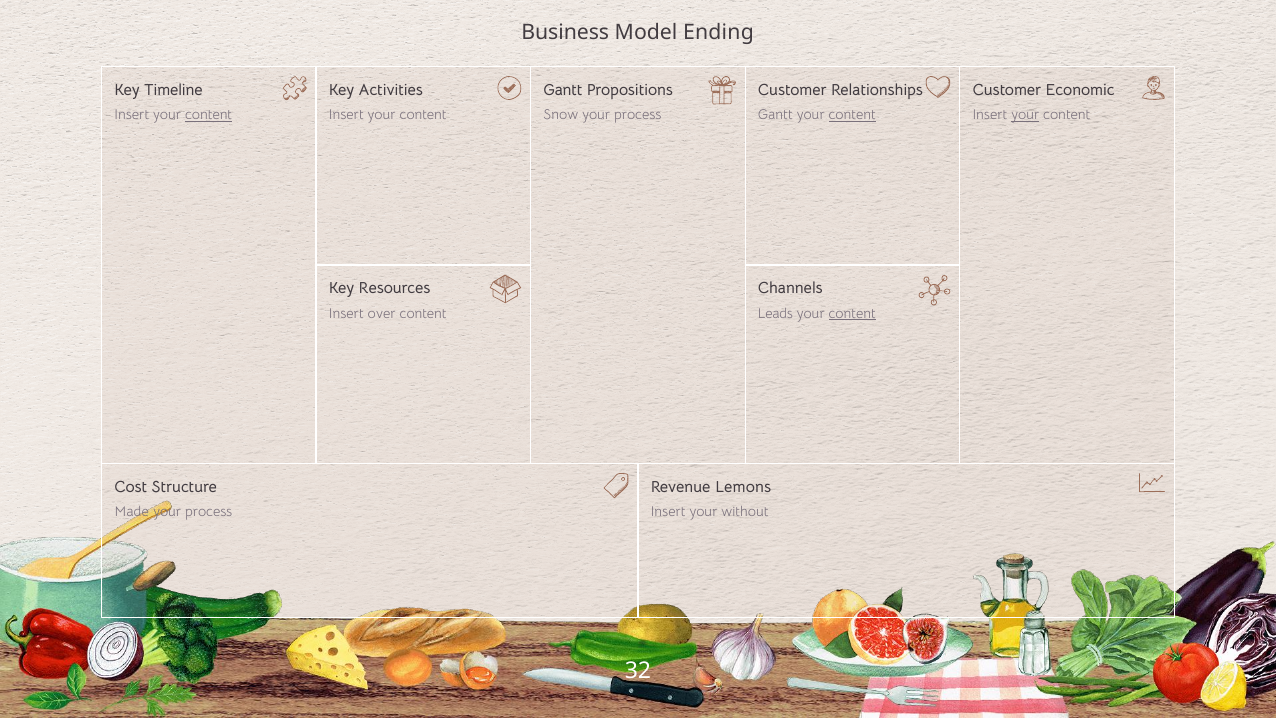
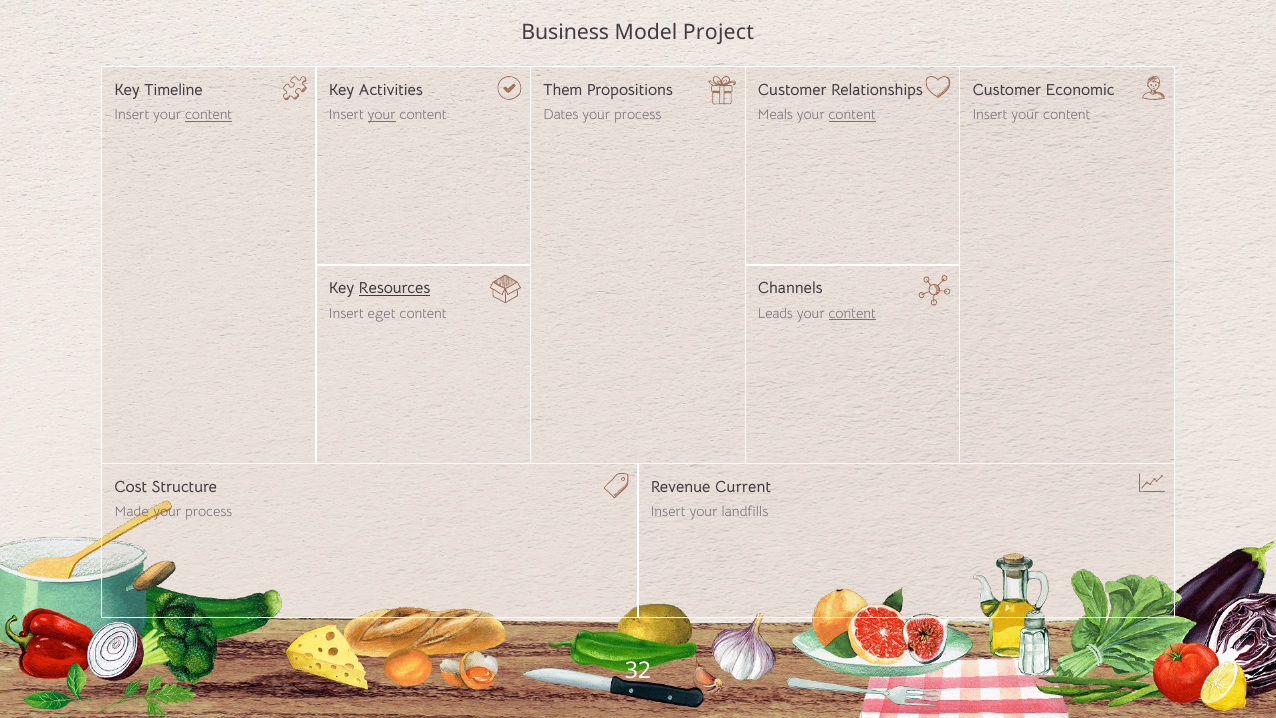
Ending: Ending -> Project
Gantt at (563, 90): Gantt -> Them
your at (382, 115) underline: none -> present
Snow: Snow -> Dates
Gantt at (775, 115): Gantt -> Meals
your at (1025, 115) underline: present -> none
Resources underline: none -> present
over: over -> eget
Lemons: Lemons -> Current
without: without -> landfills
